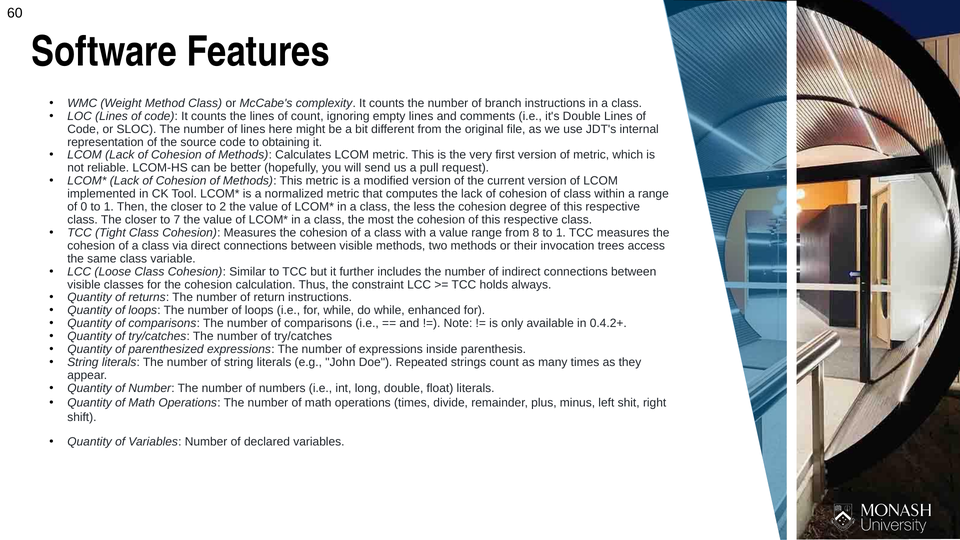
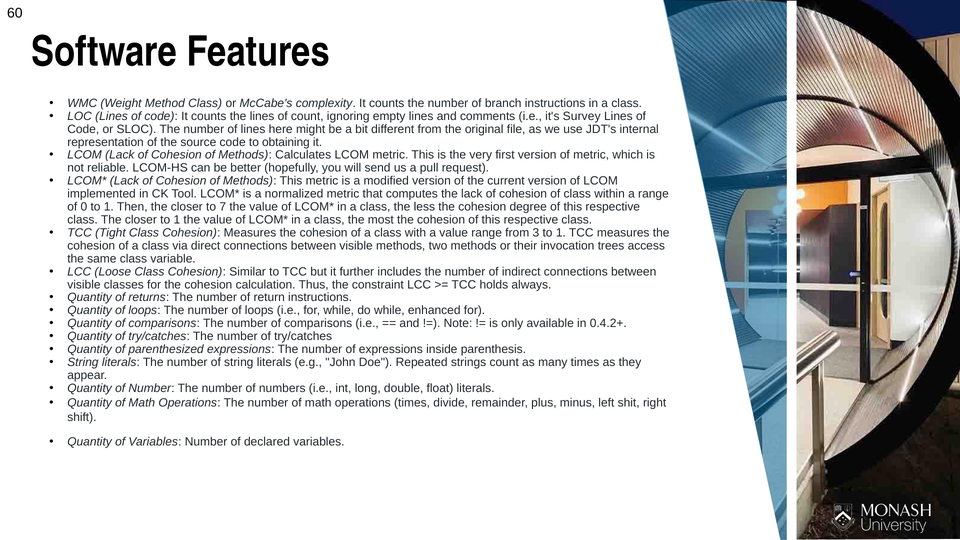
it's Double: Double -> Survey
2: 2 -> 7
closer to 7: 7 -> 1
8: 8 -> 3
